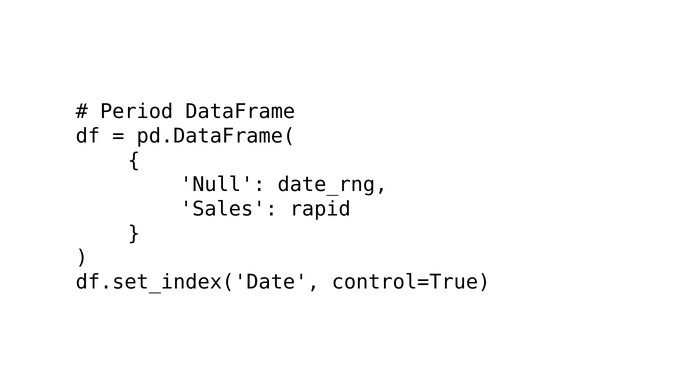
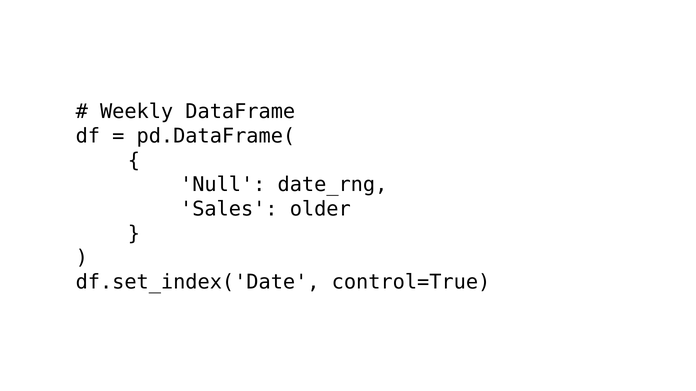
Period: Period -> Weekly
rapid: rapid -> older
